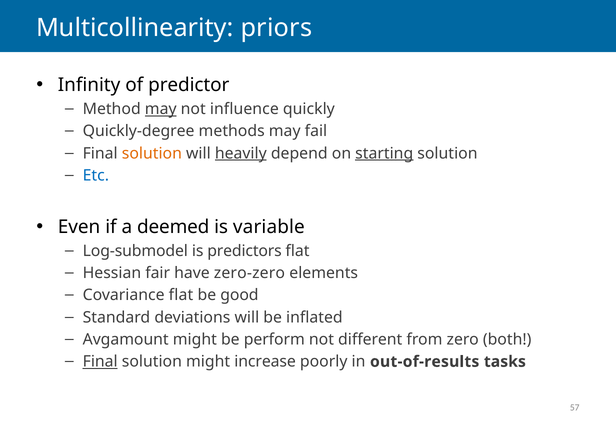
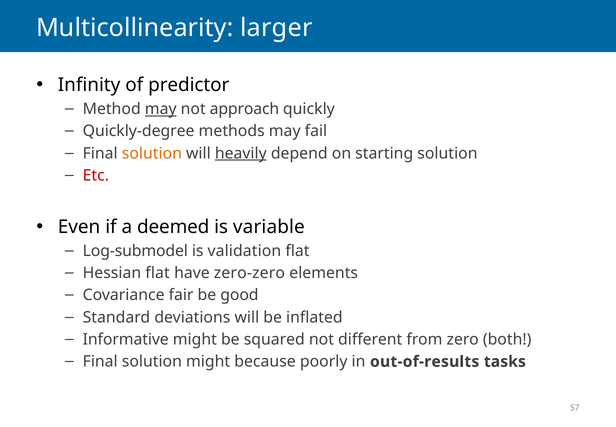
priors: priors -> larger
influence: influence -> approach
starting underline: present -> none
Etc colour: blue -> red
predictors: predictors -> validation
Hessian fair: fair -> flat
Covariance flat: flat -> fair
Avgamount: Avgamount -> Informative
perform: perform -> squared
Final at (100, 361) underline: present -> none
increase: increase -> because
